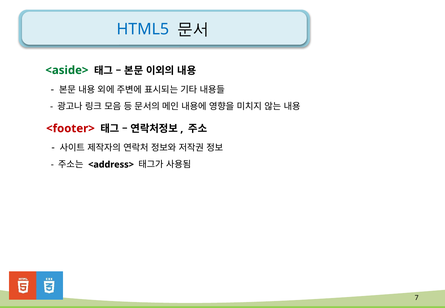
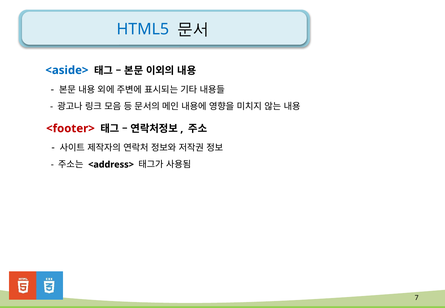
<aside> colour: green -> blue
